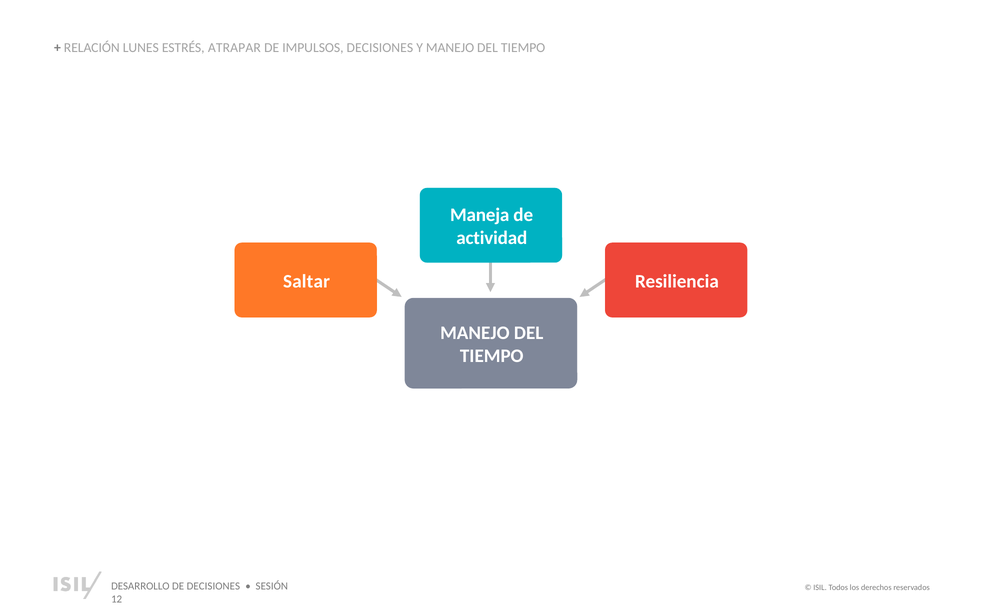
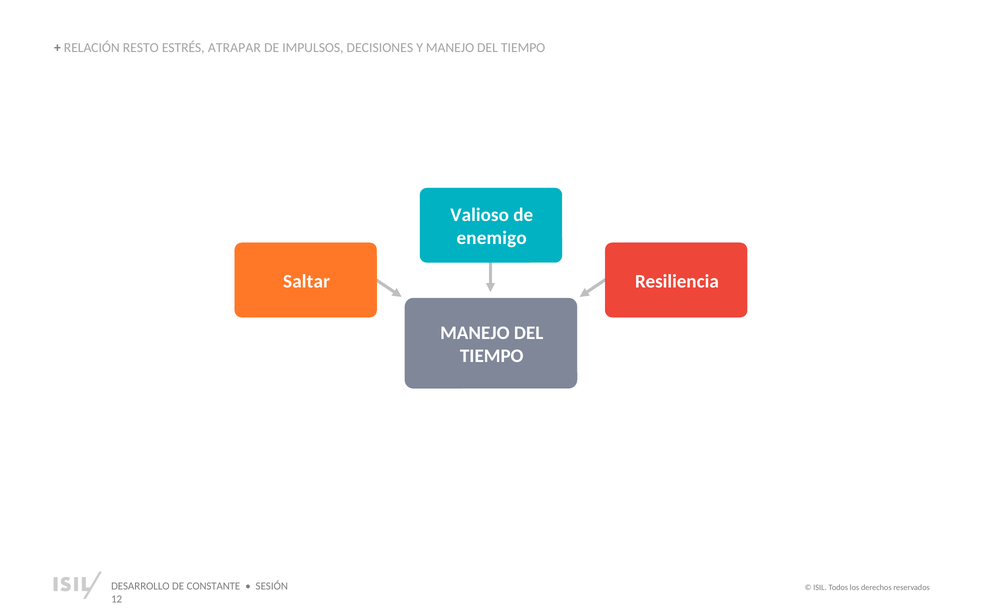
LUNES: LUNES -> RESTO
Maneja: Maneja -> Valioso
actividad: actividad -> enemigo
DE DECISIONES: DECISIONES -> CONSTANTE
